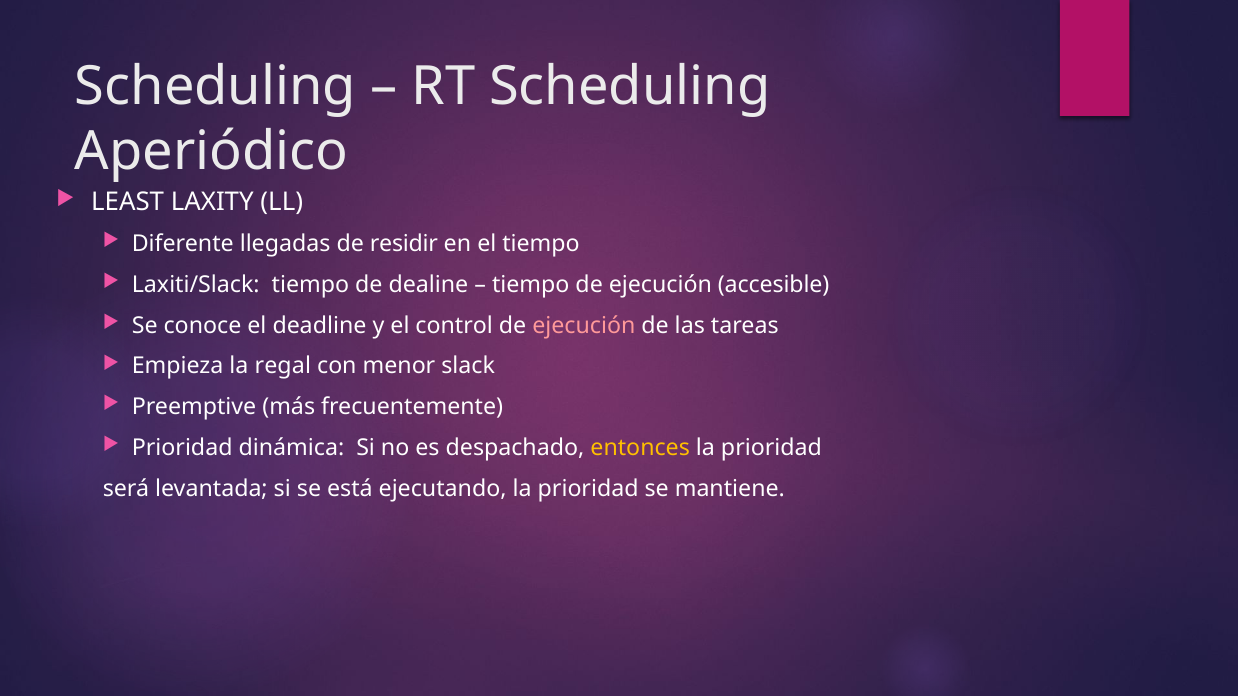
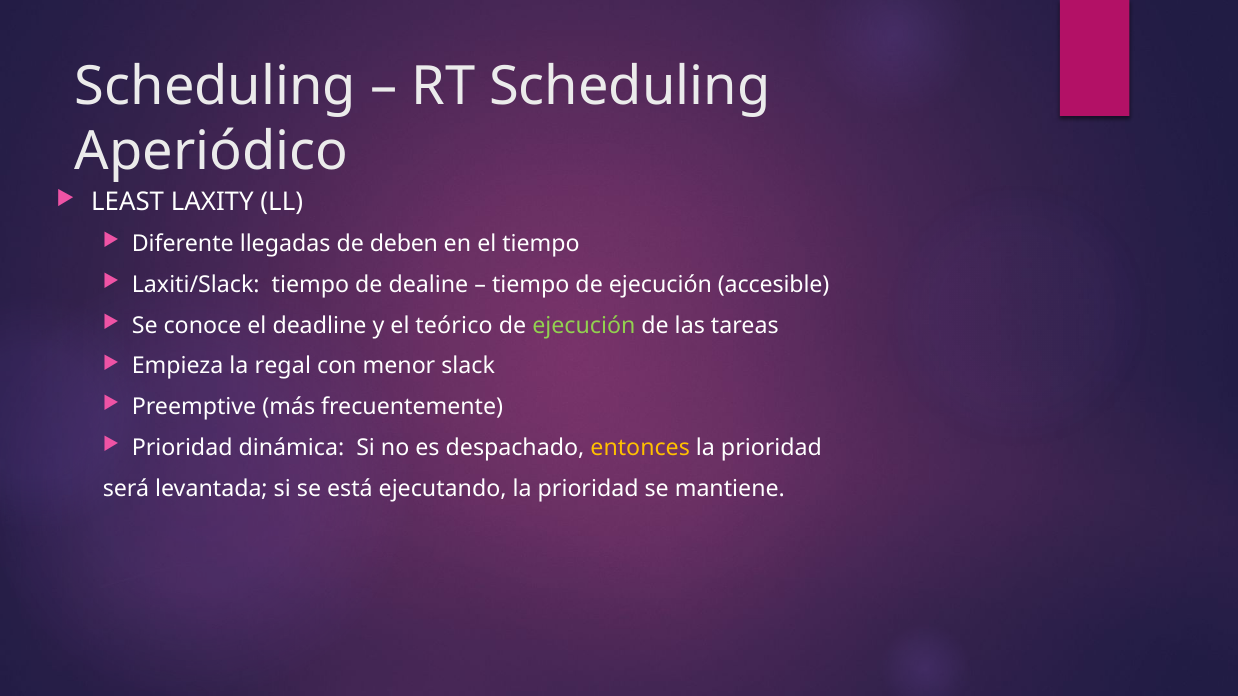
residir: residir -> deben
control: control -> teórico
ejecución at (584, 326) colour: pink -> light green
